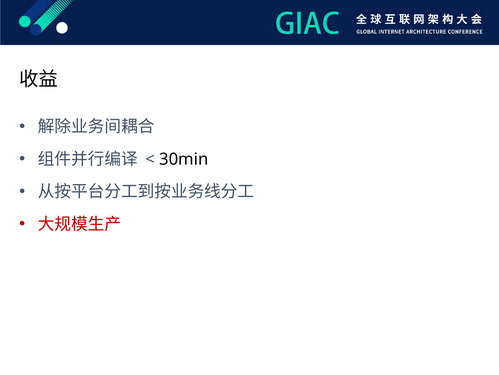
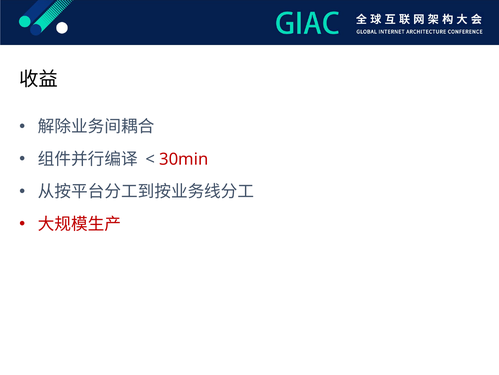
30min colour: black -> red
